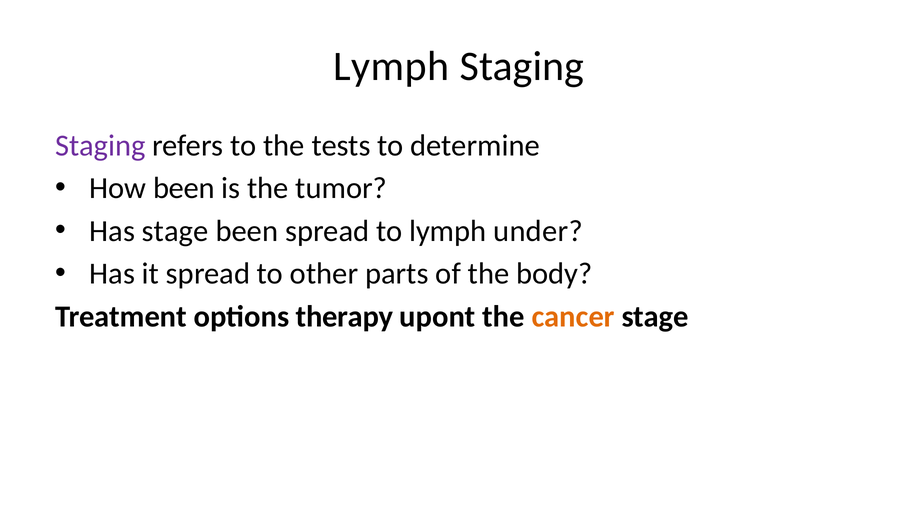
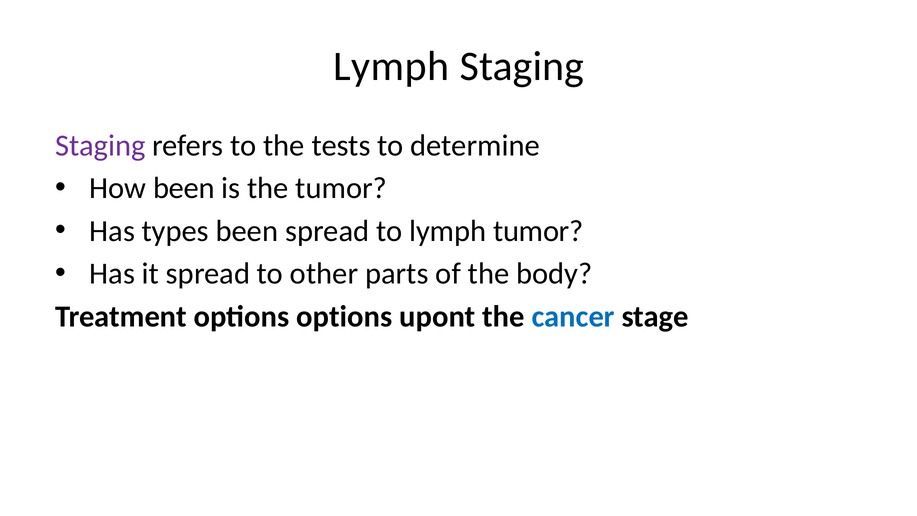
Has stage: stage -> types
lymph under: under -> tumor
options therapy: therapy -> options
cancer colour: orange -> blue
